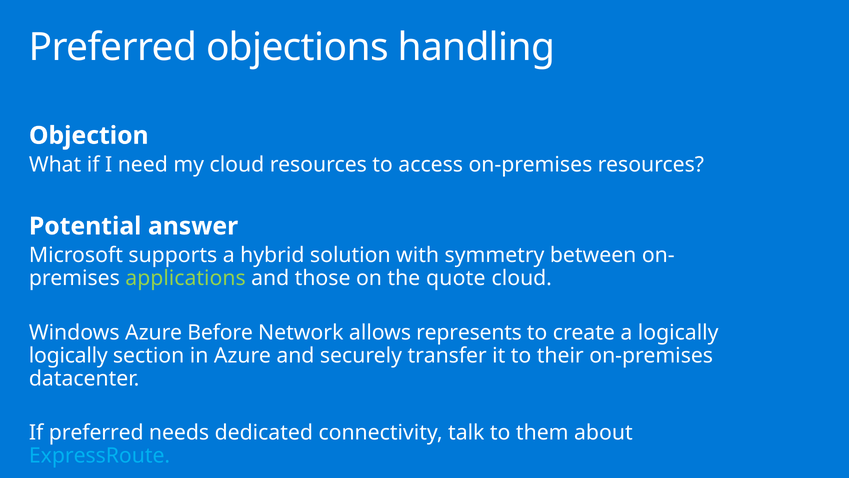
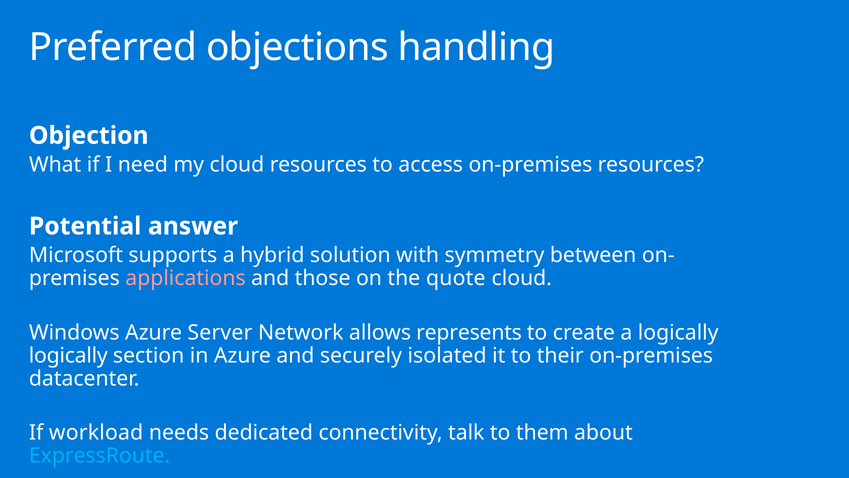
applications colour: light green -> pink
Before: Before -> Server
transfer: transfer -> isolated
If preferred: preferred -> workload
